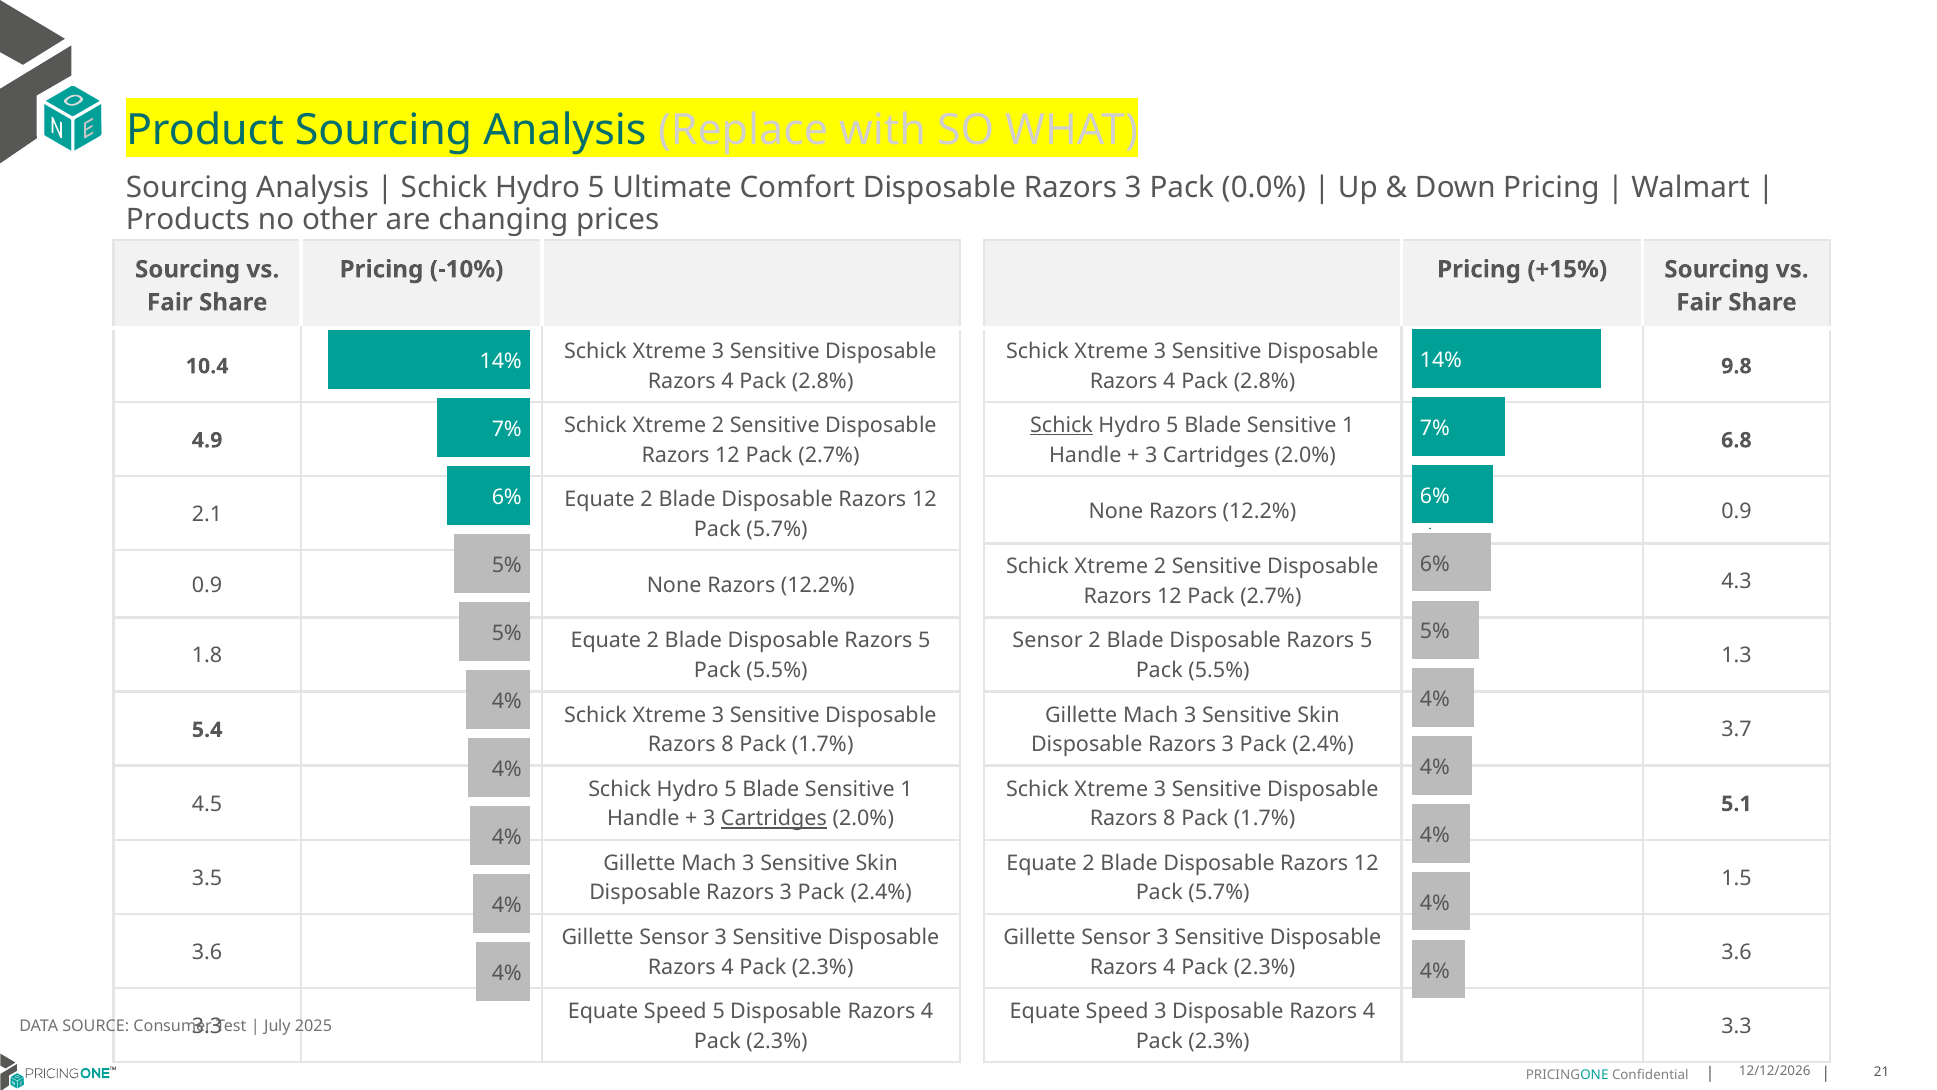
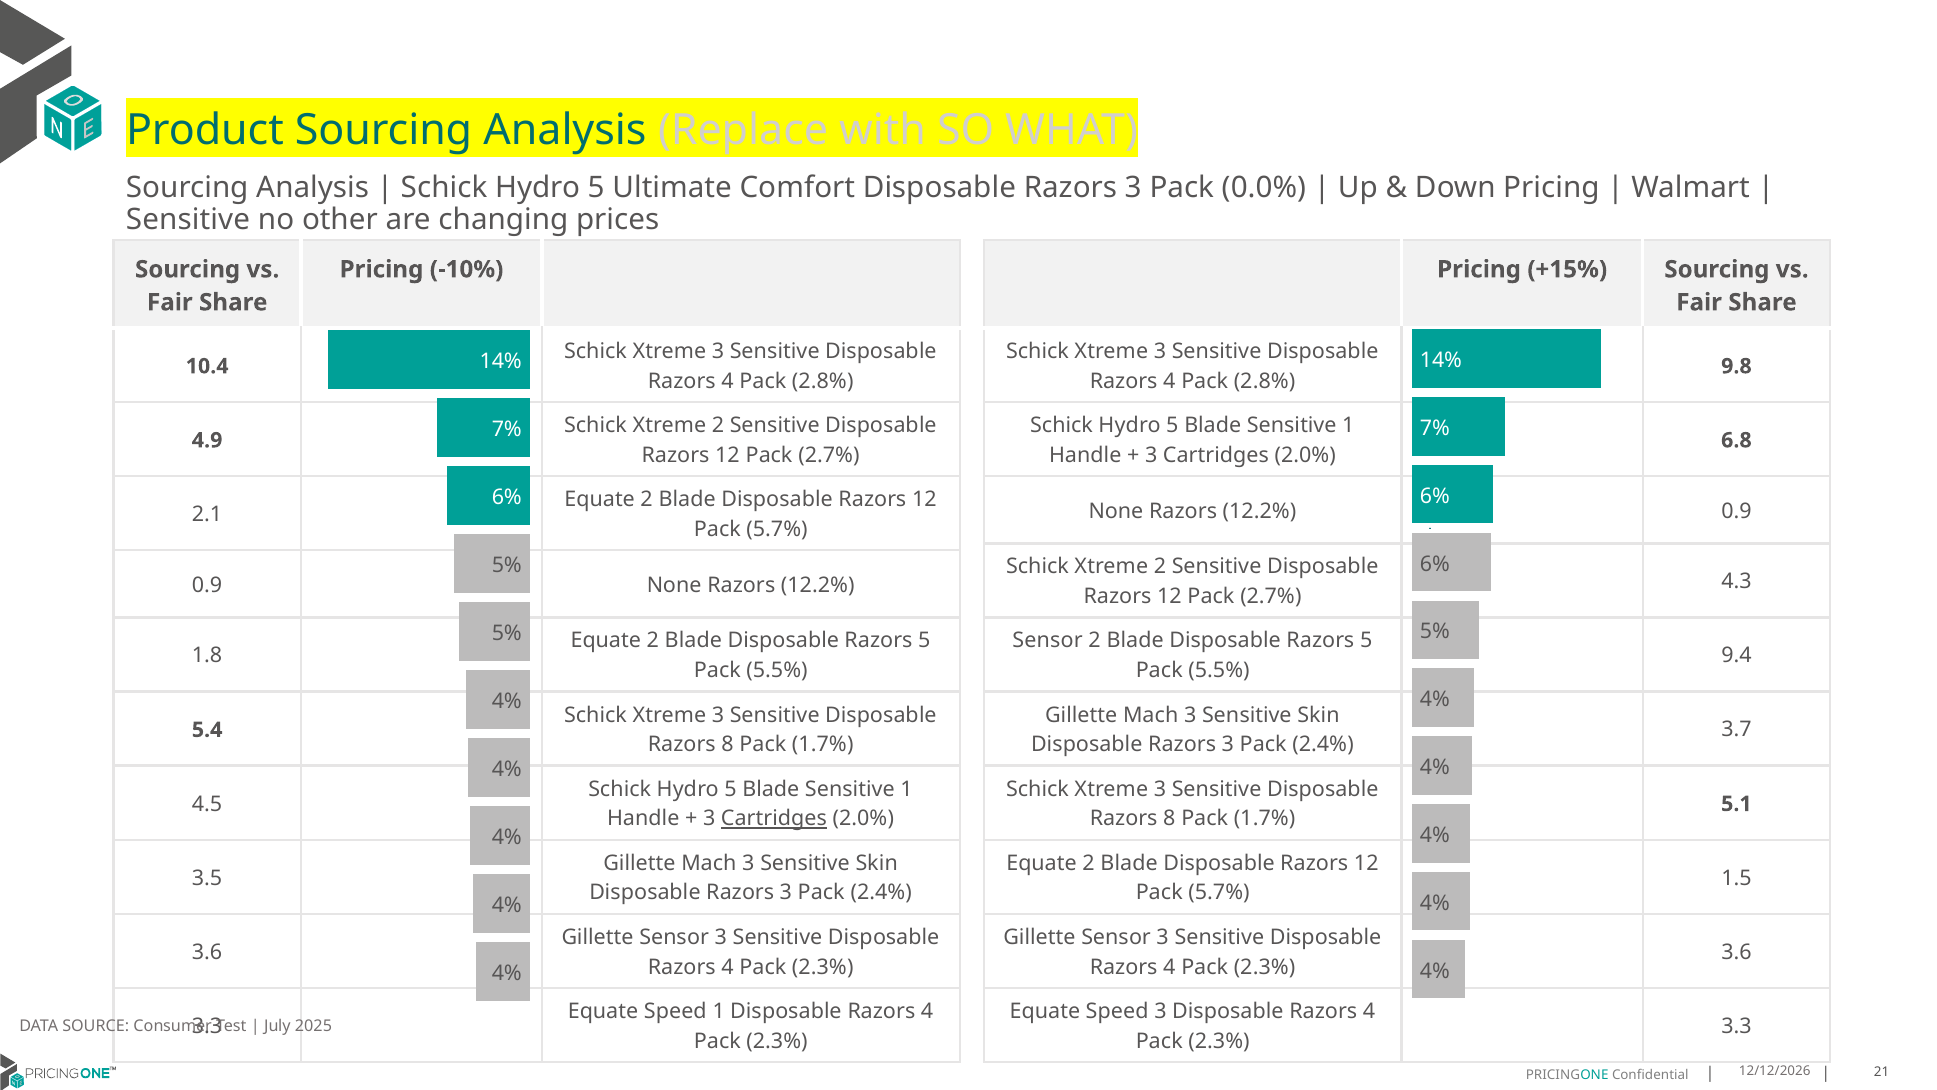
Products at (188, 219): Products -> Sensitive
Schick at (1062, 425) underline: present -> none
1.3: 1.3 -> 9.4
Speed 5: 5 -> 1
